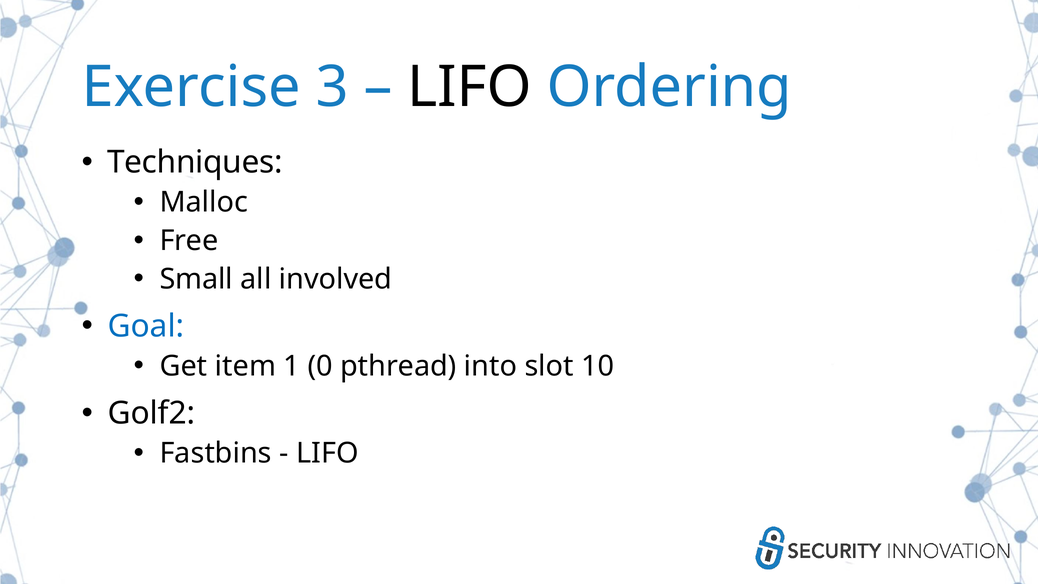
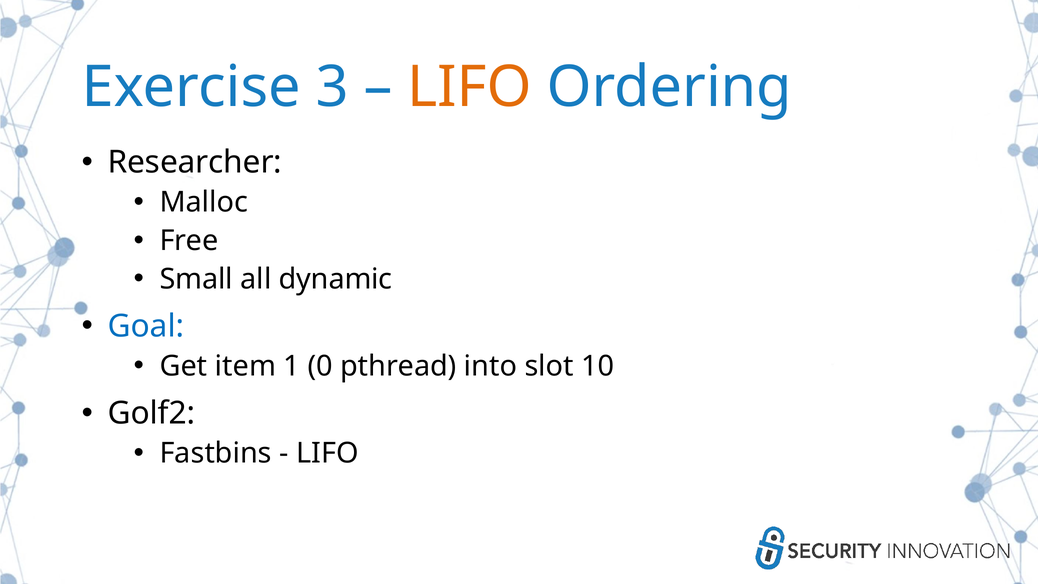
LIFO at (470, 87) colour: black -> orange
Techniques: Techniques -> Researcher
involved: involved -> dynamic
